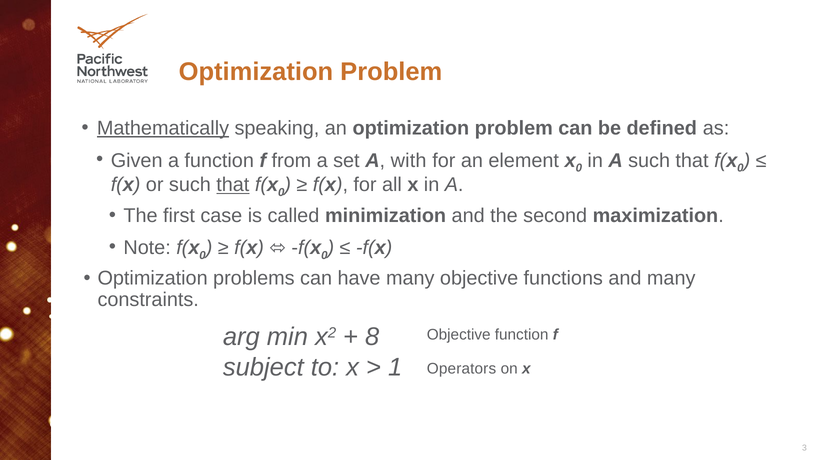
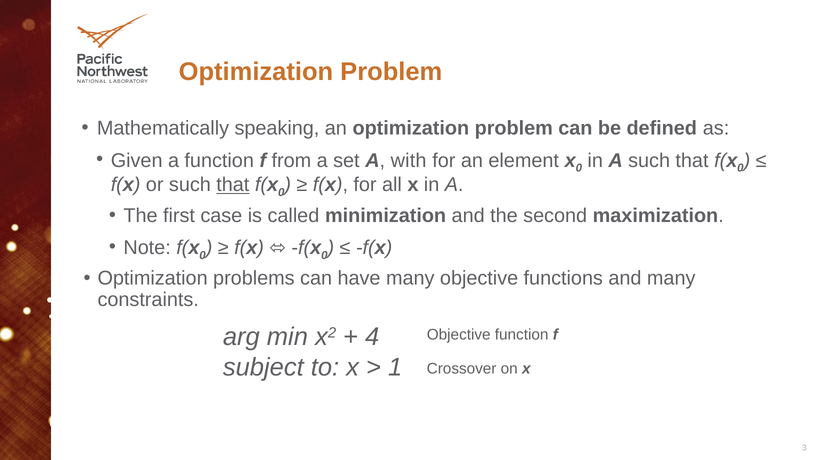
Mathematically underline: present -> none
8: 8 -> 4
Operators: Operators -> Crossover
